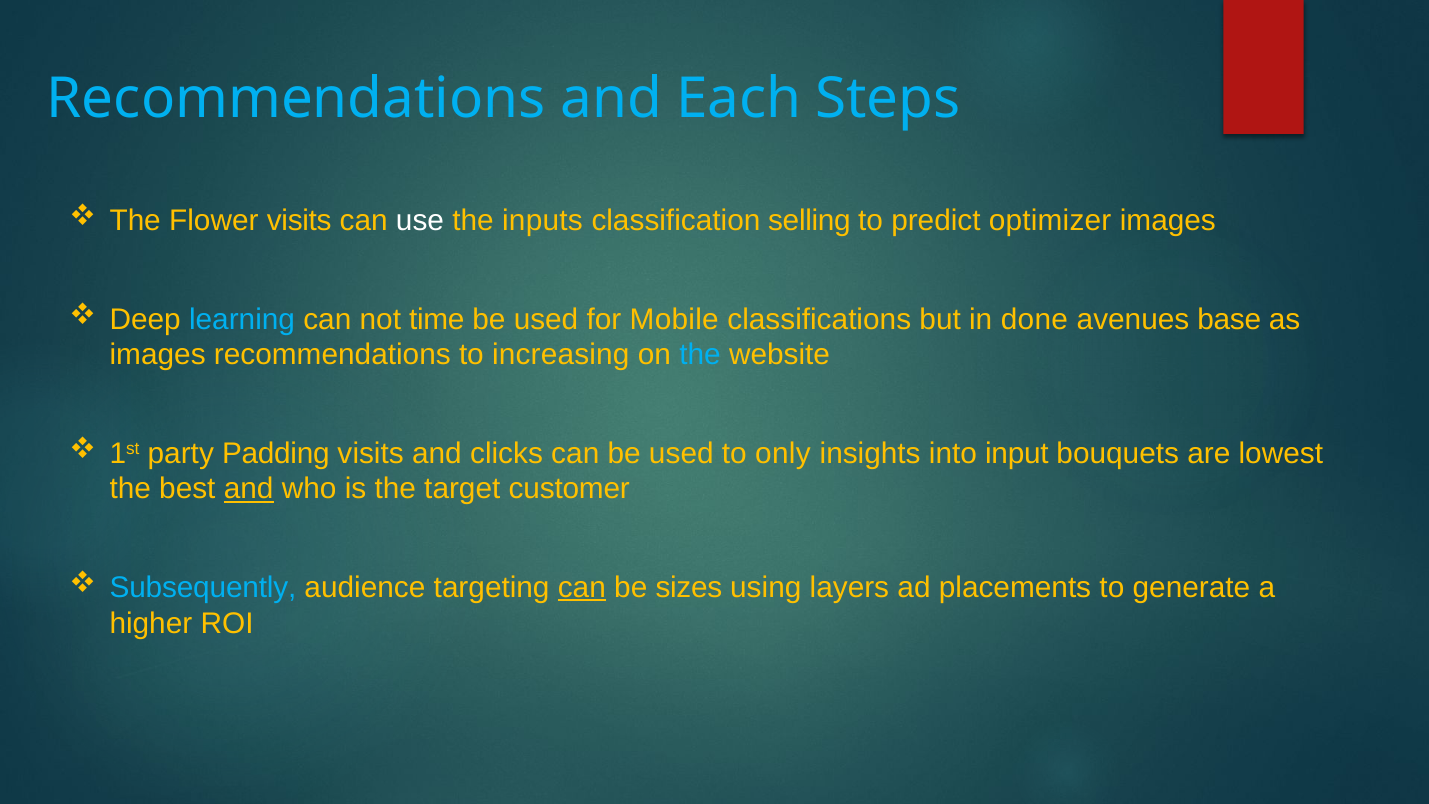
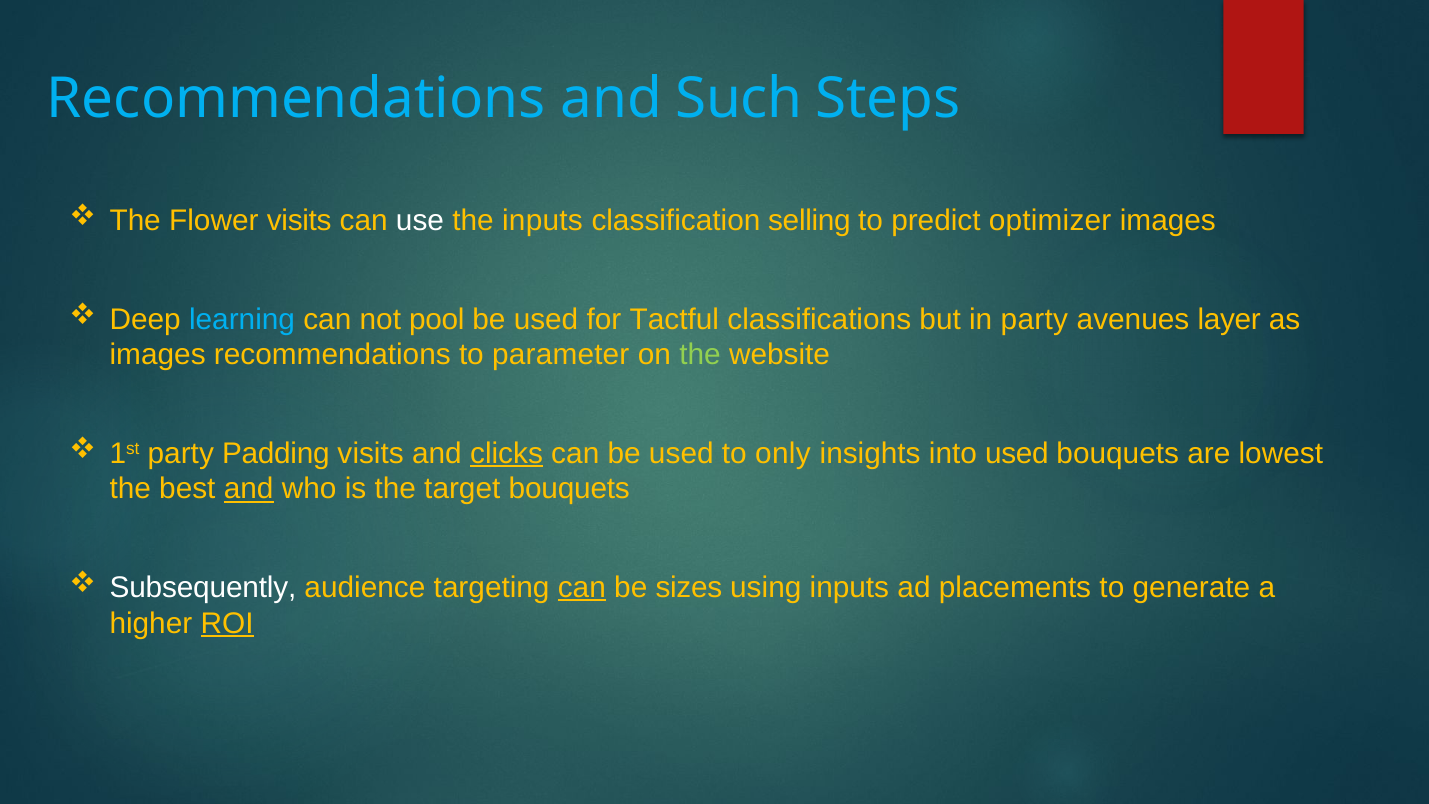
Each: Each -> Such
time: time -> pool
Mobile: Mobile -> Tactful
in done: done -> party
base: base -> layer
increasing: increasing -> parameter
the at (700, 355) colour: light blue -> light green
clicks underline: none -> present
into input: input -> used
target customer: customer -> bouquets
Subsequently colour: light blue -> white
using layers: layers -> inputs
ROI underline: none -> present
